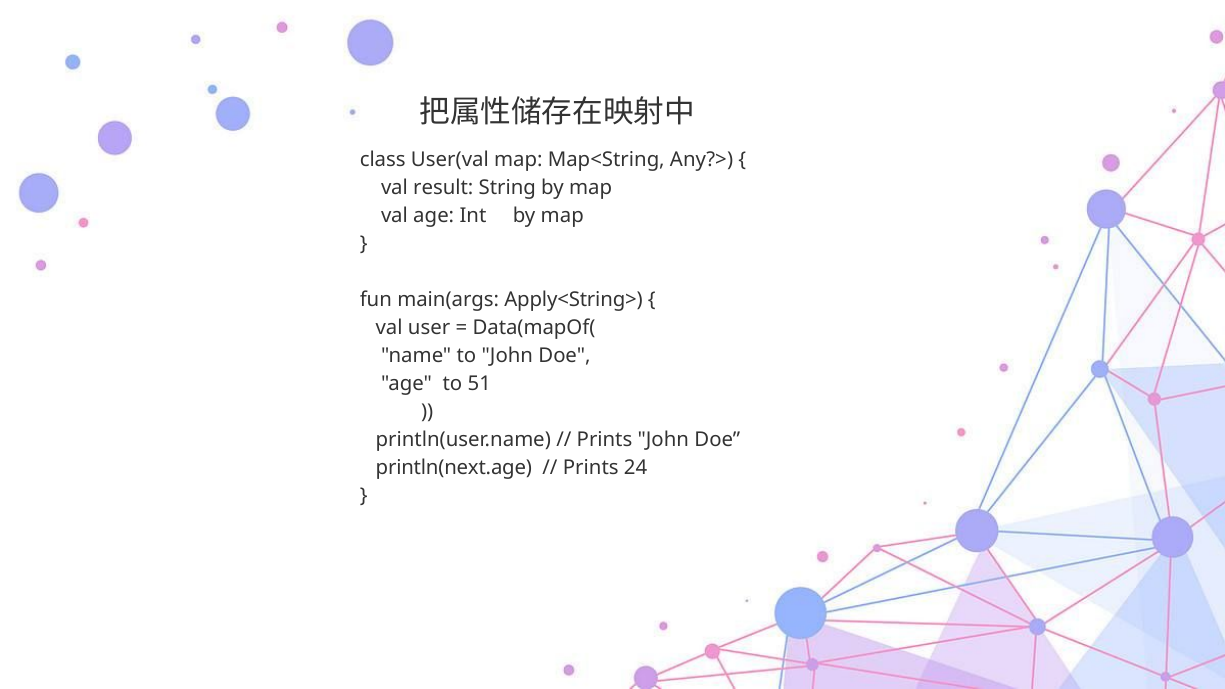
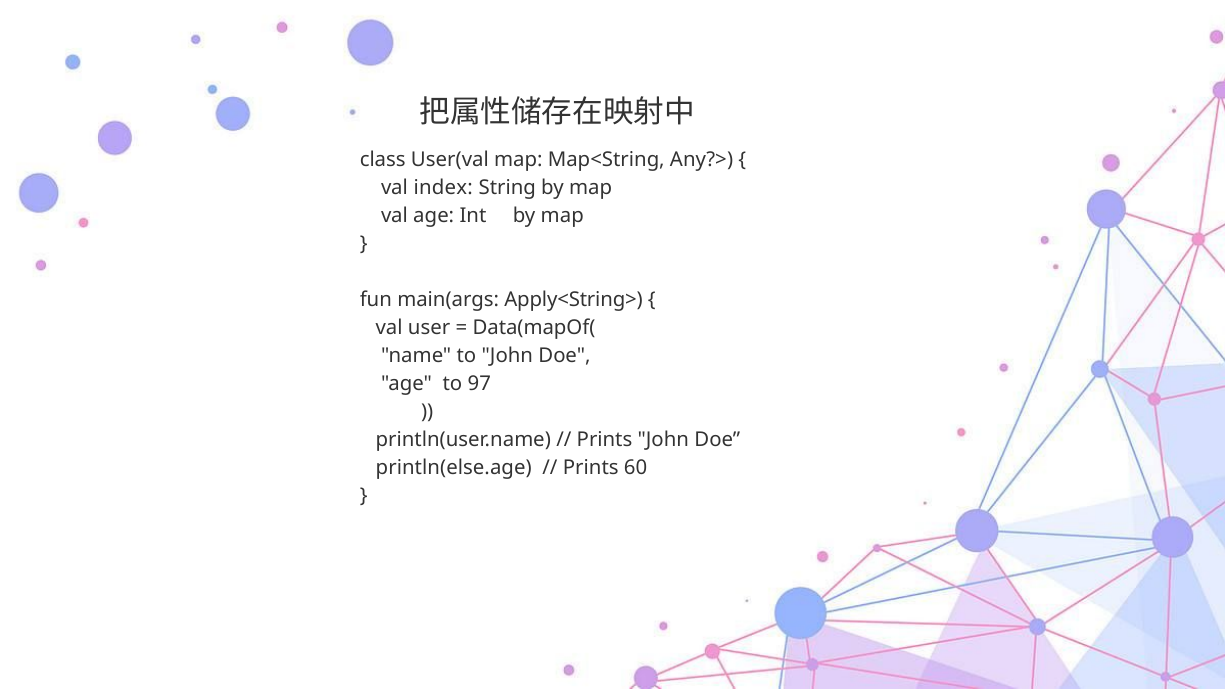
result: result -> index
51: 51 -> 97
println(next.age: println(next.age -> println(else.age
24: 24 -> 60
